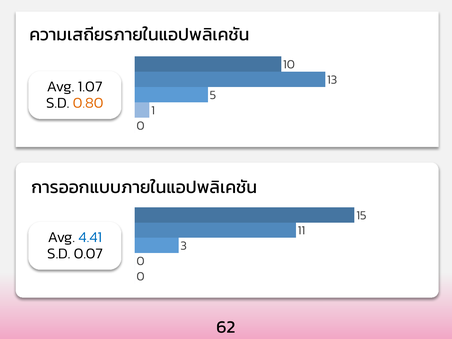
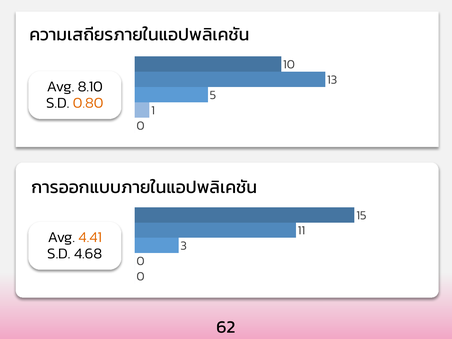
1.07: 1.07 -> 8.10
4.41 colour: blue -> orange
0.07: 0.07 -> 4.68
